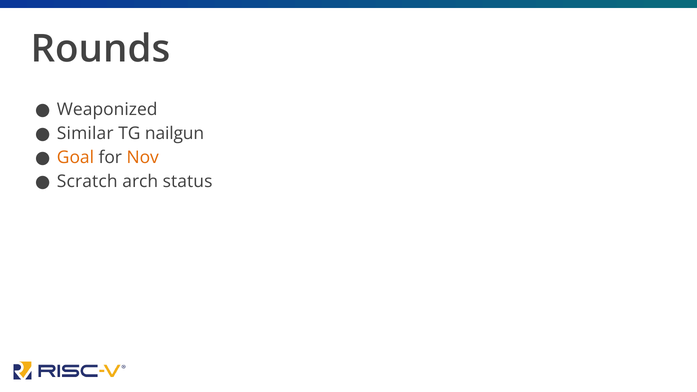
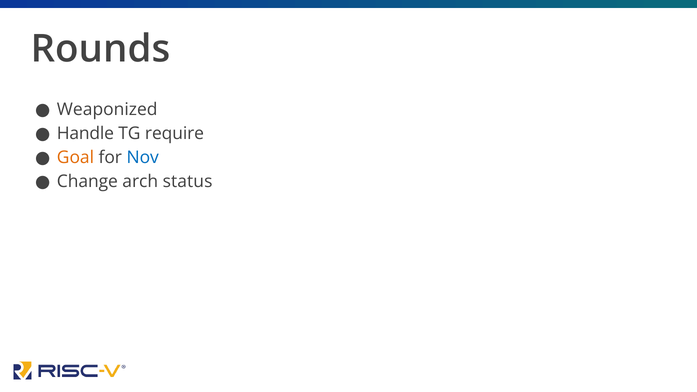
Similar: Similar -> Handle
nailgun: nailgun -> require
Nov colour: orange -> blue
Scratch: Scratch -> Change
